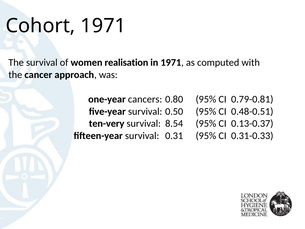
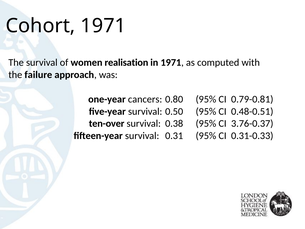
cancer: cancer -> failure
ten-very: ten-very -> ten-over
8.54: 8.54 -> 0.38
0.13-0.37: 0.13-0.37 -> 3.76-0.37
